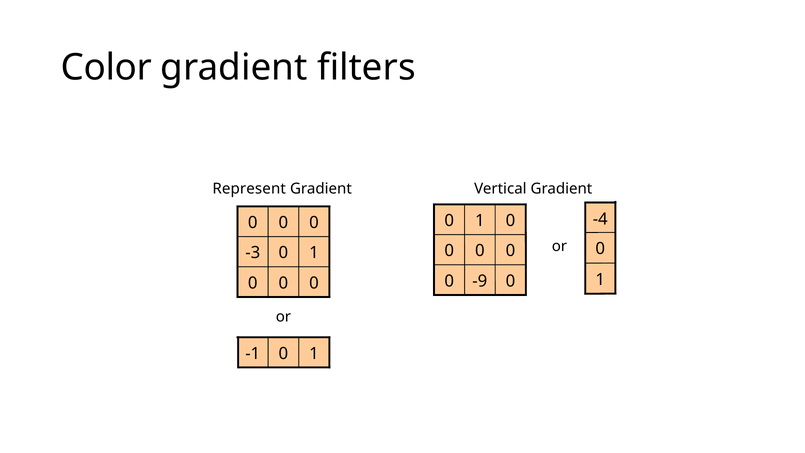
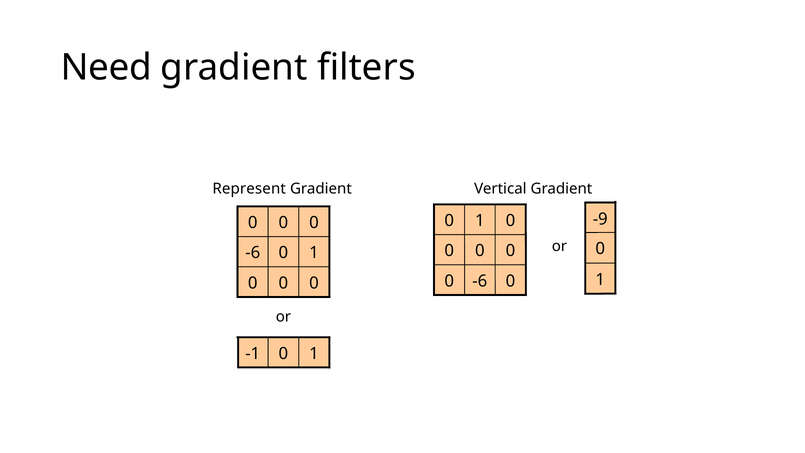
Color: Color -> Need
-4: -4 -> -9
-3 at (253, 253): -3 -> -6
-9 at (480, 281): -9 -> -6
